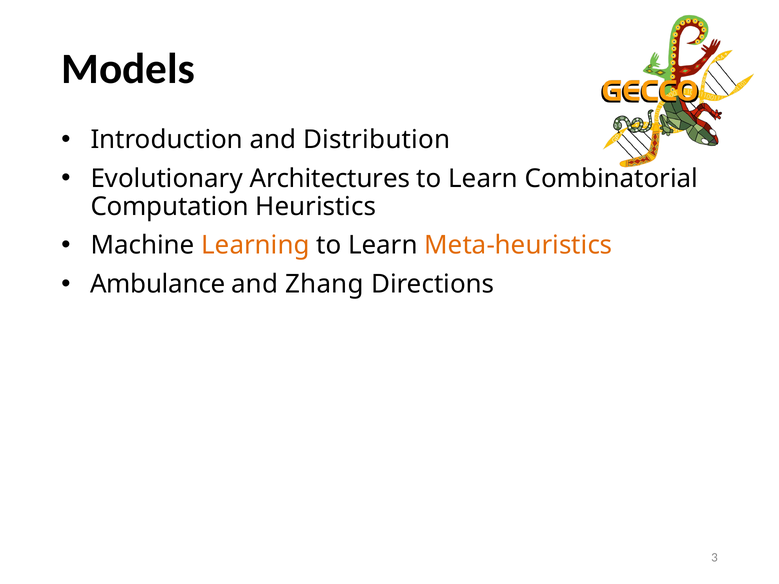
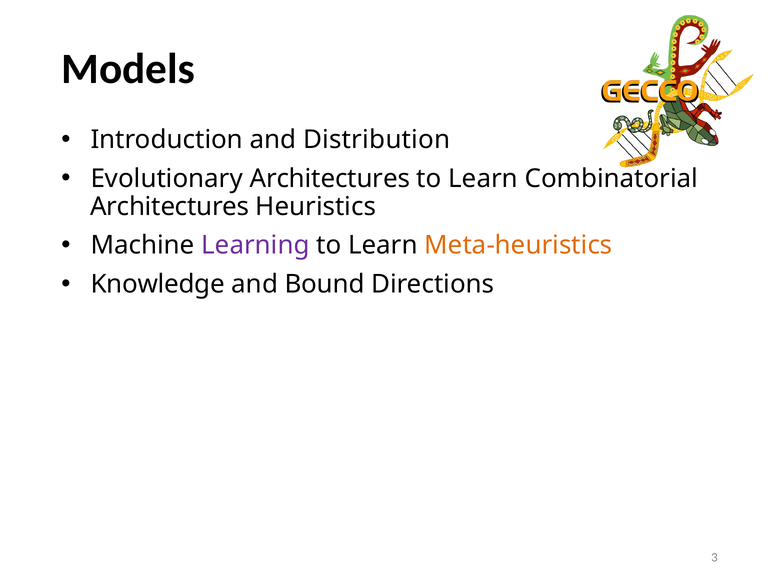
Computation at (170, 207): Computation -> Architectures
Learning colour: orange -> purple
Ambulance: Ambulance -> Knowledge
Zhang: Zhang -> Bound
